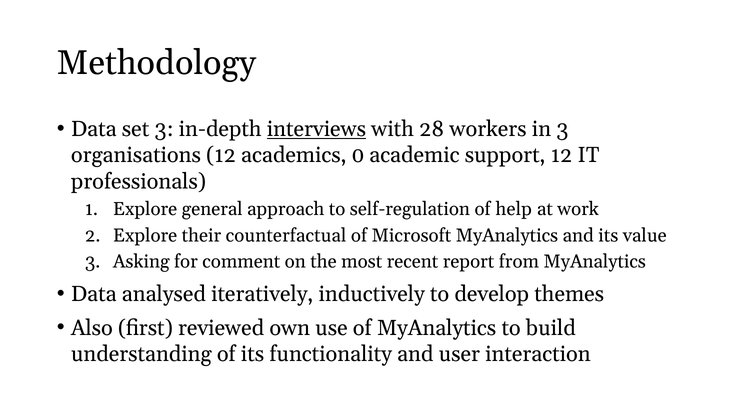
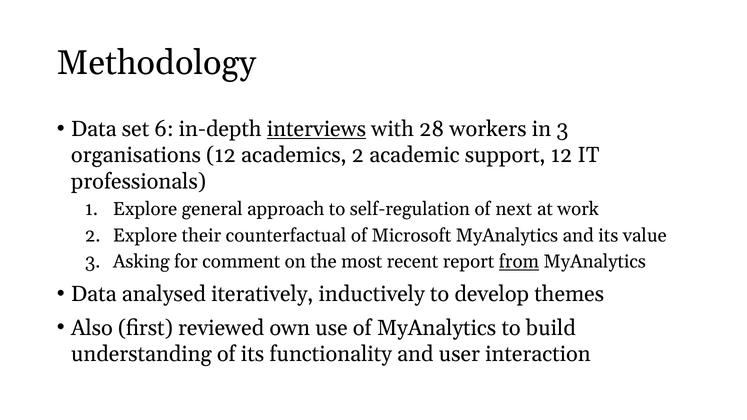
set 3: 3 -> 6
academics 0: 0 -> 2
help: help -> next
from underline: none -> present
